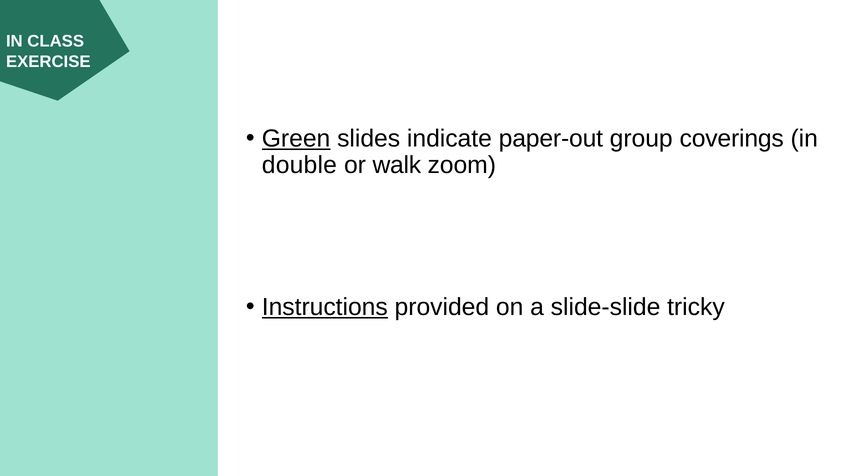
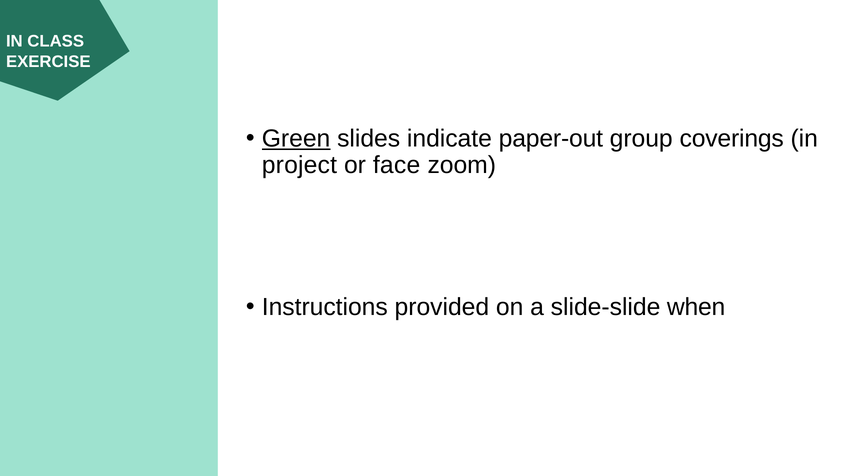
double: double -> project
walk: walk -> face
Instructions underline: present -> none
tricky: tricky -> when
